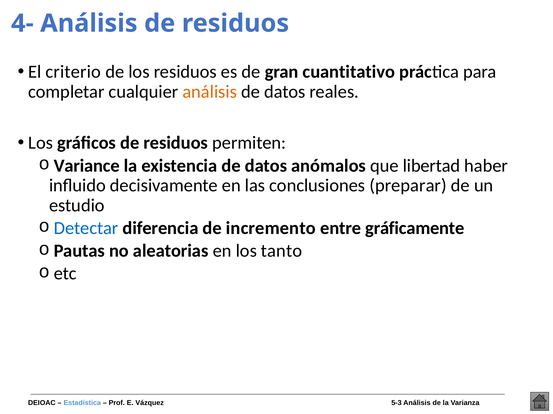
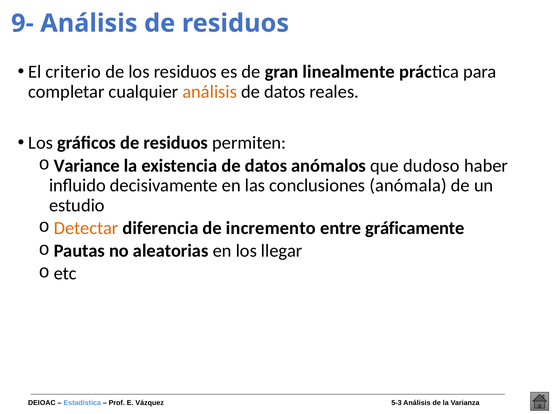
4-: 4- -> 9-
cuantitativo: cuantitativo -> linealmente
libertad: libertad -> dudoso
preparar: preparar -> anómala
Detectar colour: blue -> orange
tanto: tanto -> llegar
